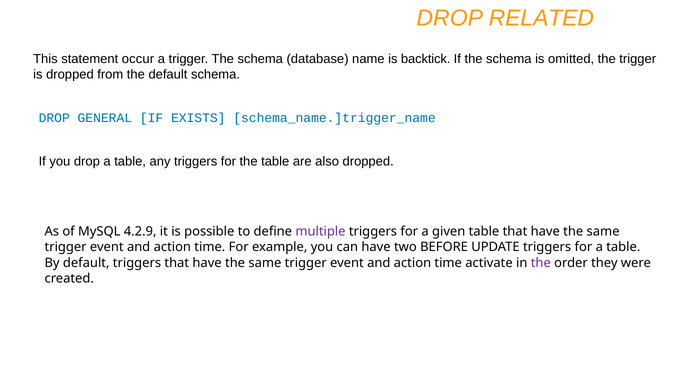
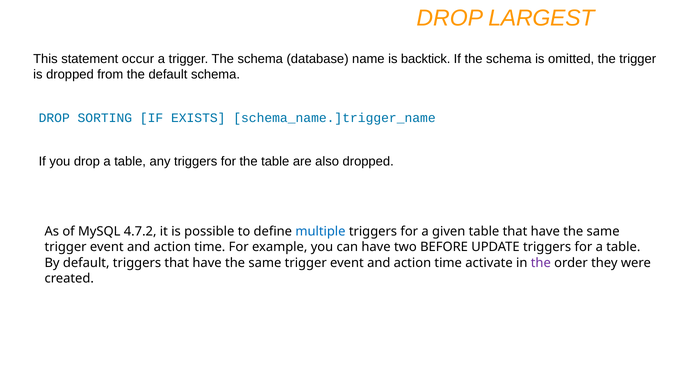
RELATED: RELATED -> LARGEST
GENERAL: GENERAL -> SORTING
4.2.9: 4.2.9 -> 4.7.2
multiple colour: purple -> blue
